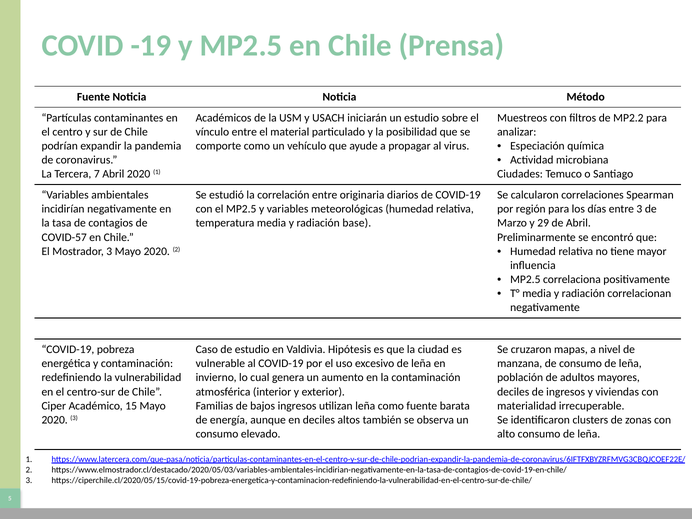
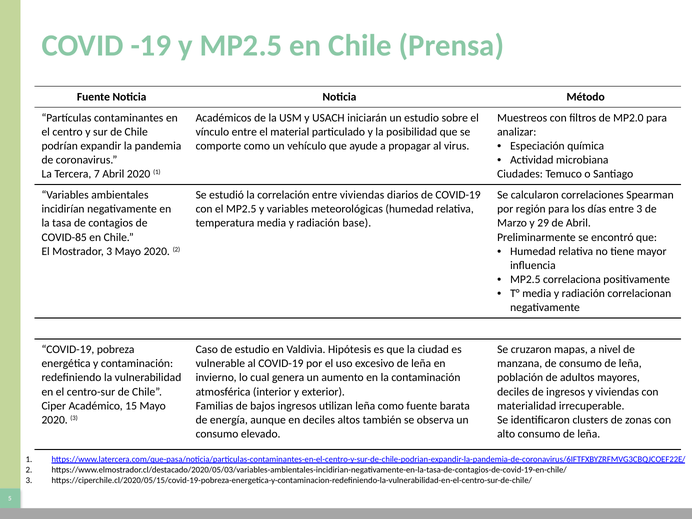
MP2.2: MP2.2 -> MP2.0
entre originaria: originaria -> viviendas
COVID-57: COVID-57 -> COVID-85
